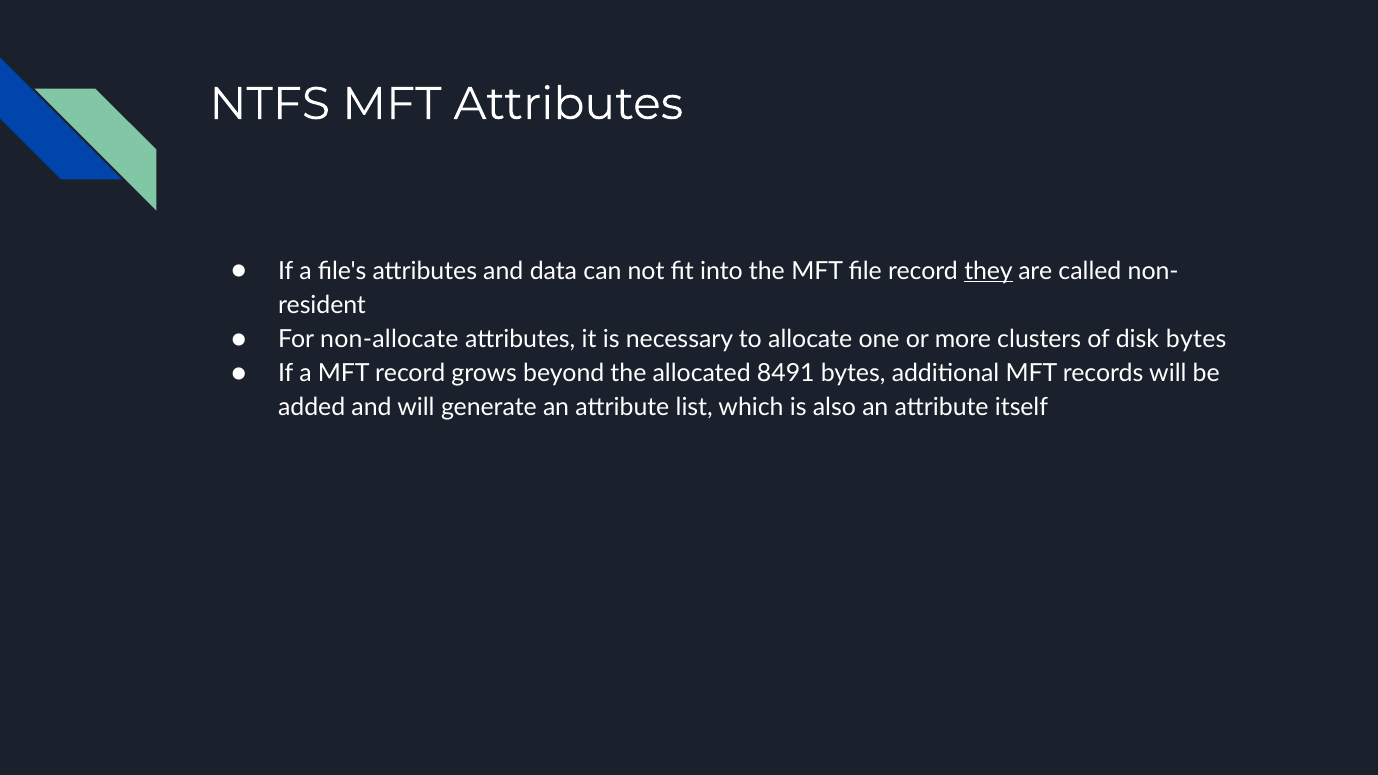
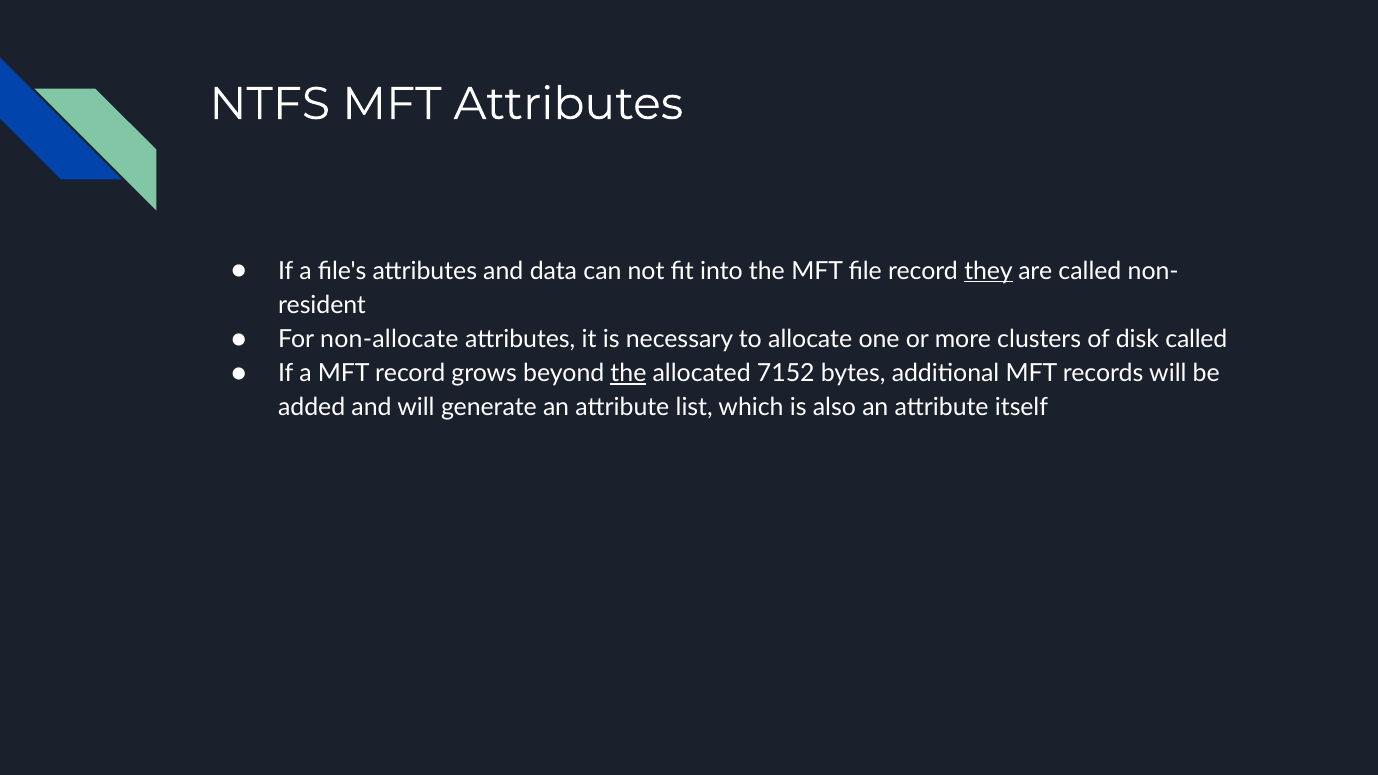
disk bytes: bytes -> called
the at (628, 374) underline: none -> present
8491: 8491 -> 7152
